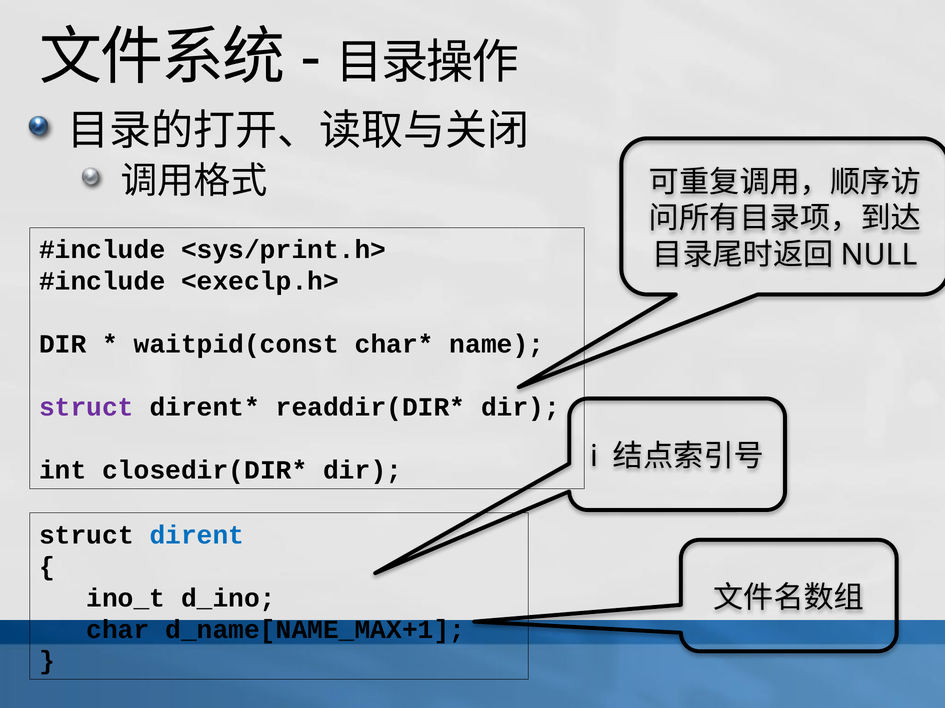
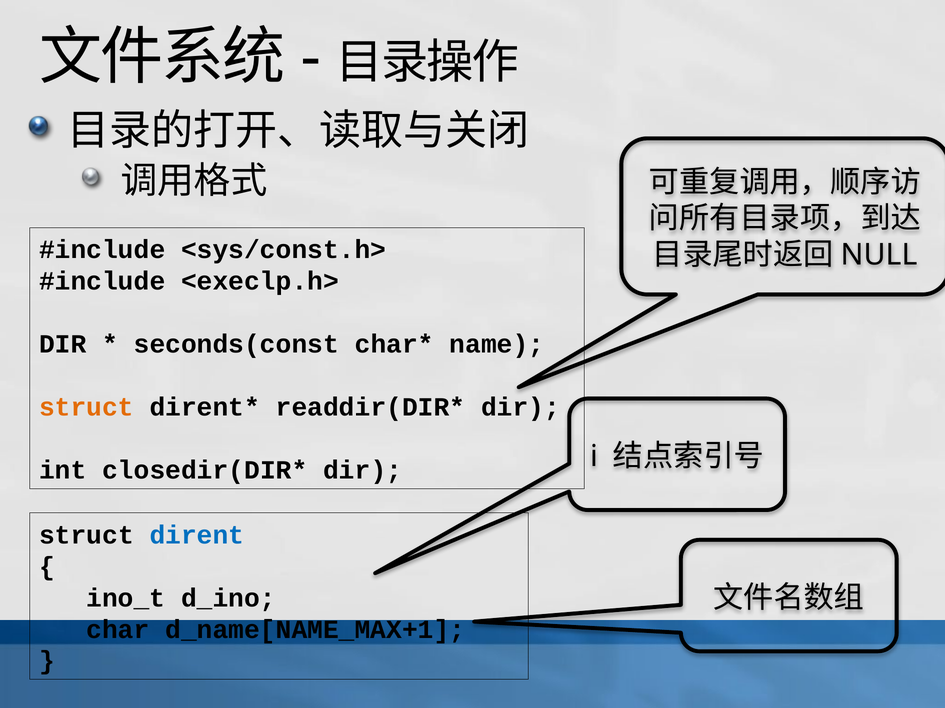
<sys/print.h>: <sys/print.h> -> <sys/const.h>
waitpid(const: waitpid(const -> seconds(const
struct at (86, 408) colour: purple -> orange
